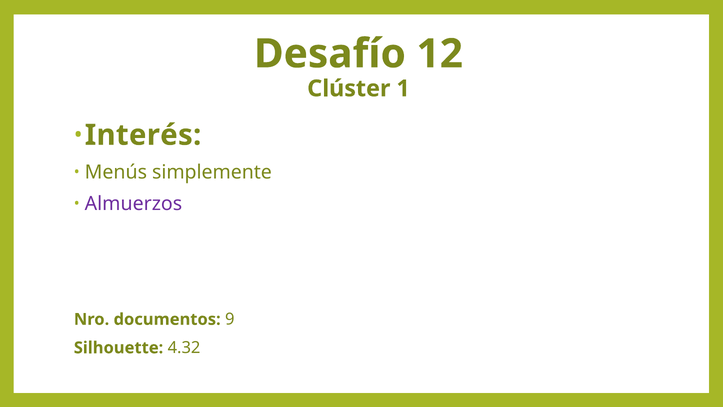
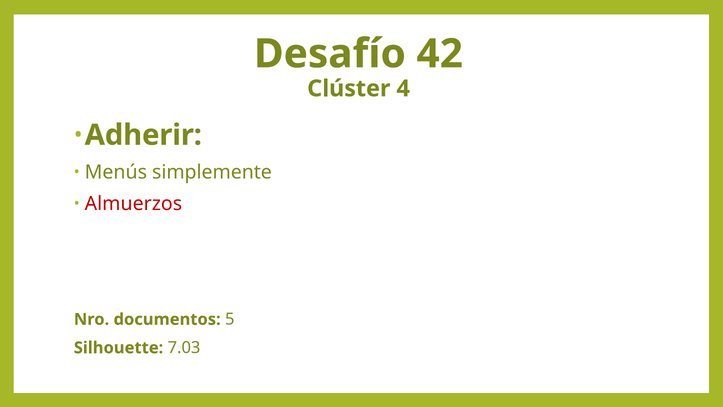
12: 12 -> 42
1: 1 -> 4
Interés: Interés -> Adherir
Almuerzos colour: purple -> red
9: 9 -> 5
4.32: 4.32 -> 7.03
